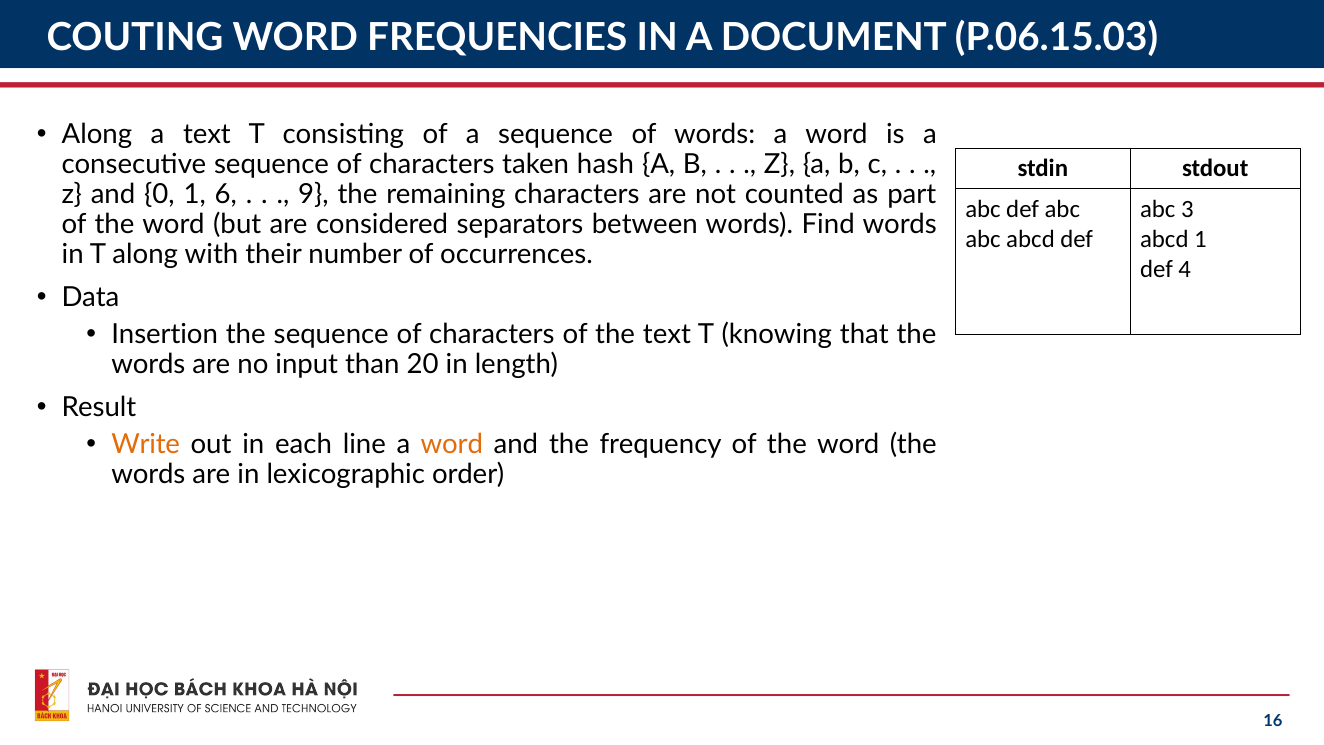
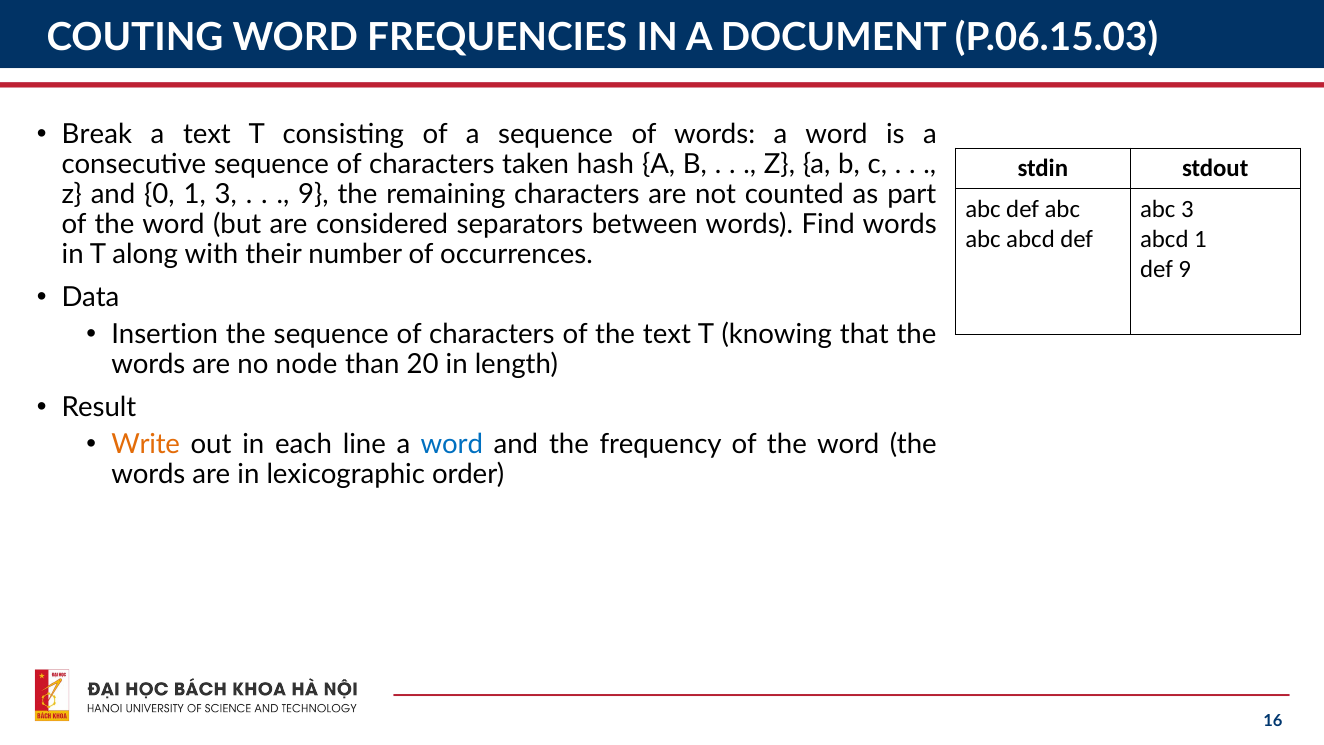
Along at (97, 135): Along -> Break
1 6: 6 -> 3
def 4: 4 -> 9
input: input -> node
word at (452, 444) colour: orange -> blue
